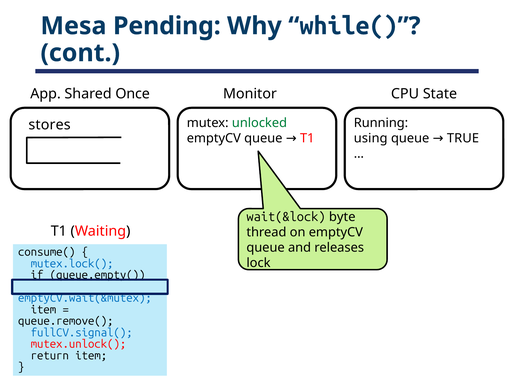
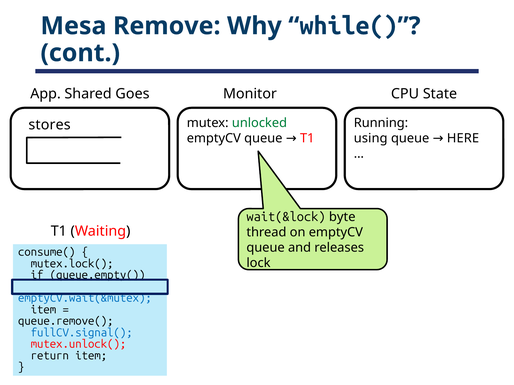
Pending: Pending -> Remove
Once: Once -> Goes
TRUE: TRUE -> HERE
mutex.lock( colour: blue -> black
